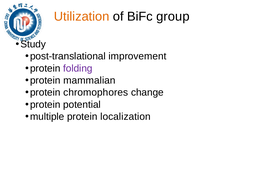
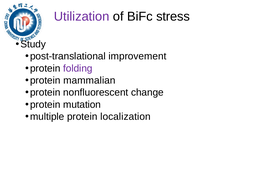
Utilization colour: orange -> purple
group: group -> stress
chromophores: chromophores -> nonfluorescent
potential: potential -> mutation
